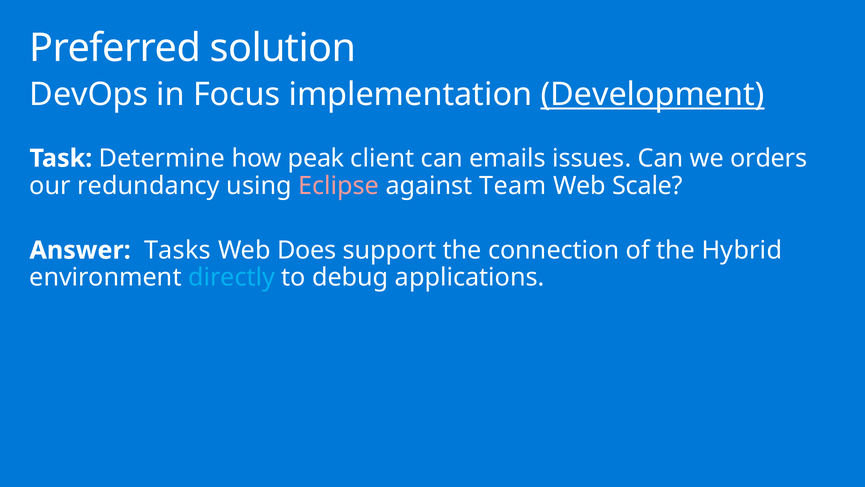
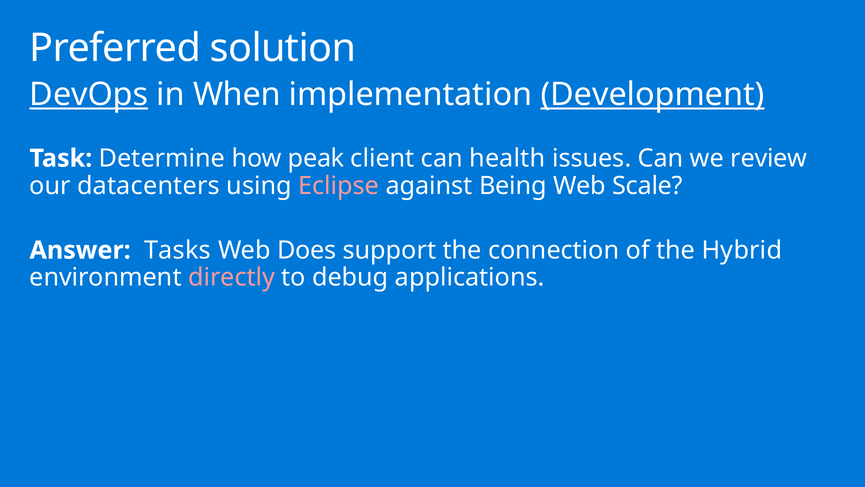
DevOps underline: none -> present
Focus: Focus -> When
emails: emails -> health
orders: orders -> review
redundancy: redundancy -> datacenters
Team: Team -> Being
directly colour: light blue -> pink
